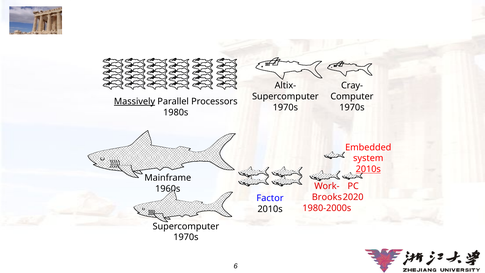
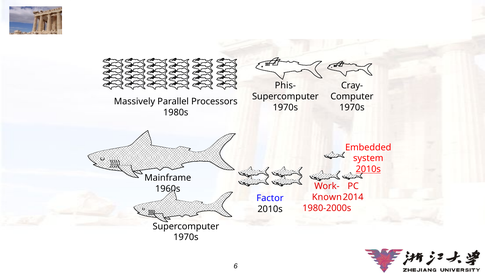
Altix-: Altix- -> Phis-
Massively underline: present -> none
Brooks: Brooks -> Known
2020: 2020 -> 2014
